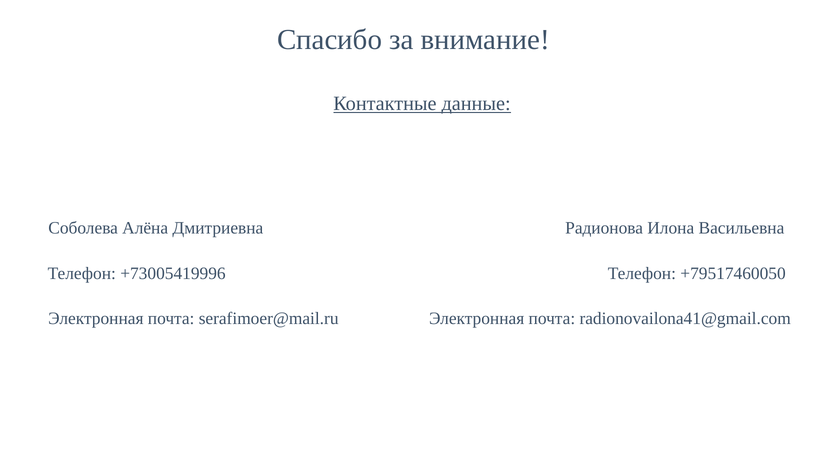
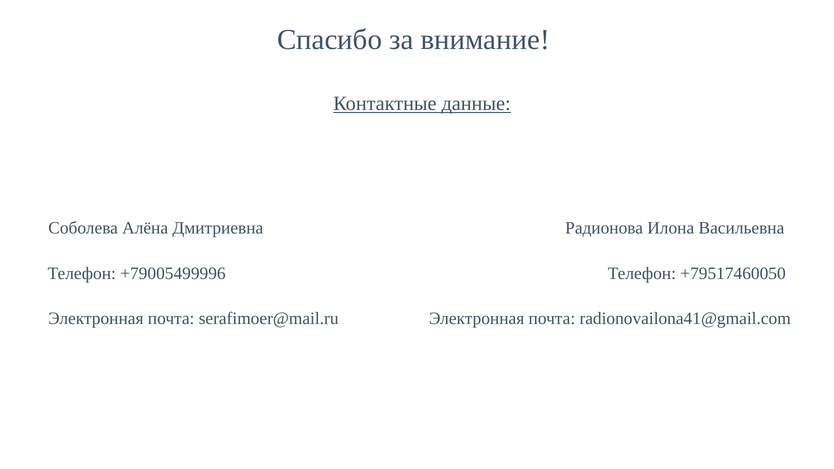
+73005419996: +73005419996 -> +79005499996
